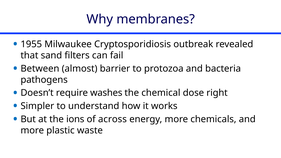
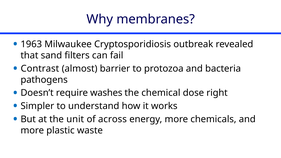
1955: 1955 -> 1963
Between: Between -> Contrast
ions: ions -> unit
